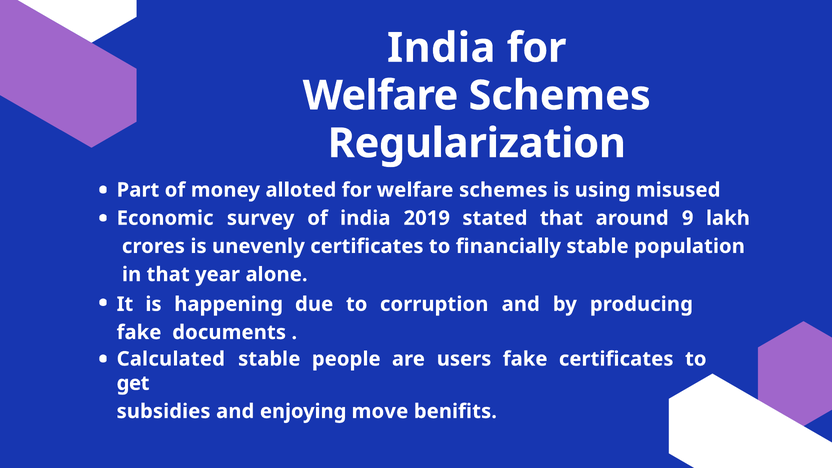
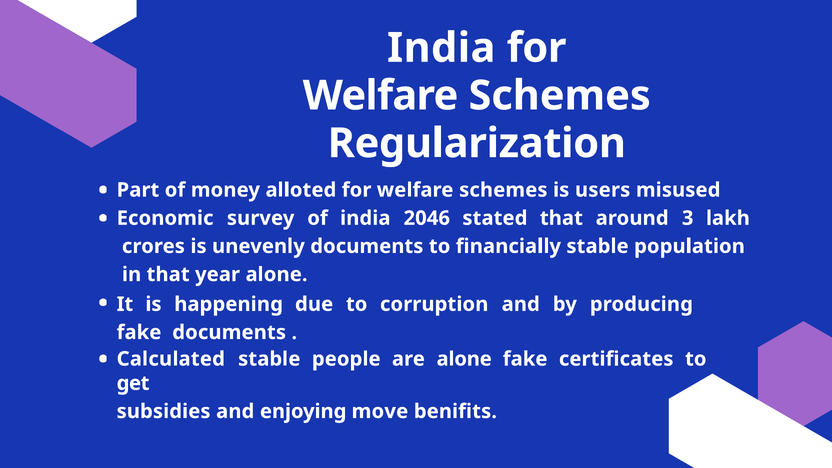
using: using -> users
2019: 2019 -> 2046
9: 9 -> 3
unevenly certificates: certificates -> documents
are users: users -> alone
